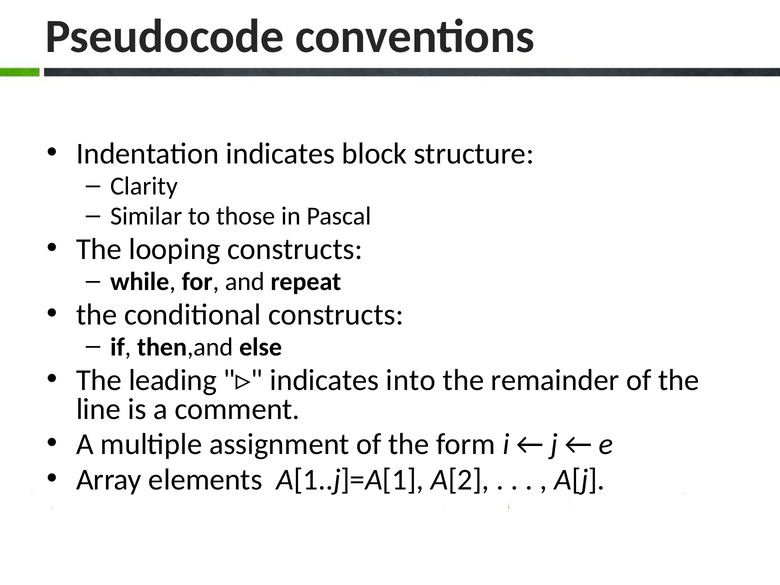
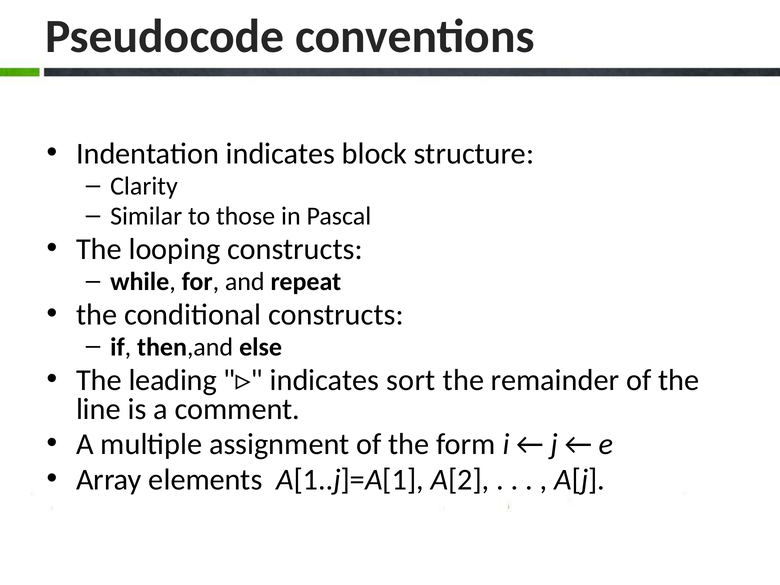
into: into -> sort
